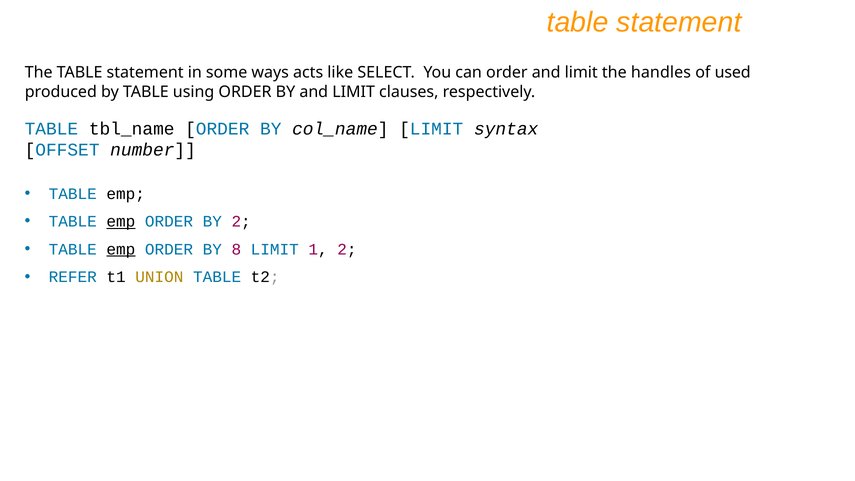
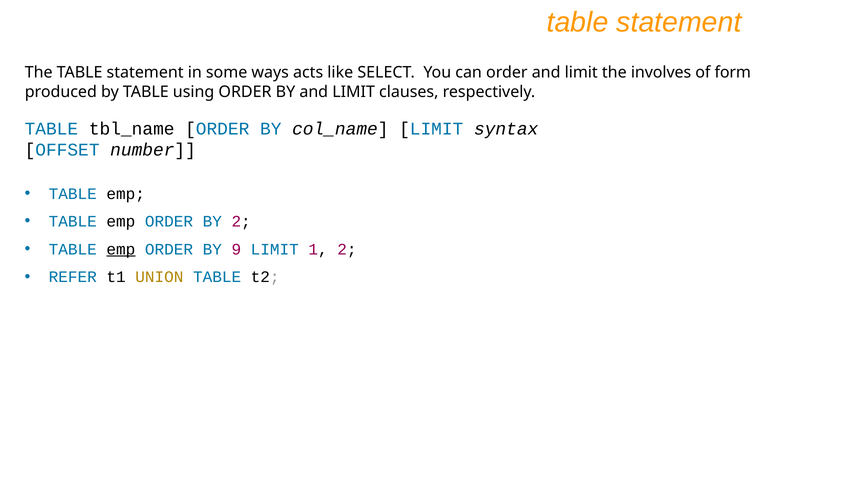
handles: handles -> involves
used: used -> form
emp at (121, 222) underline: present -> none
8: 8 -> 9
